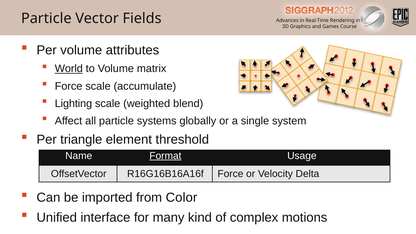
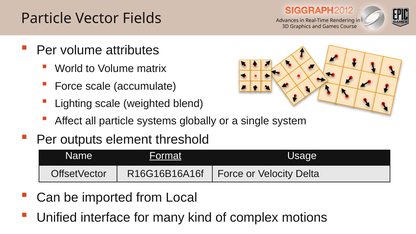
World underline: present -> none
triangle: triangle -> outputs
Color: Color -> Local
